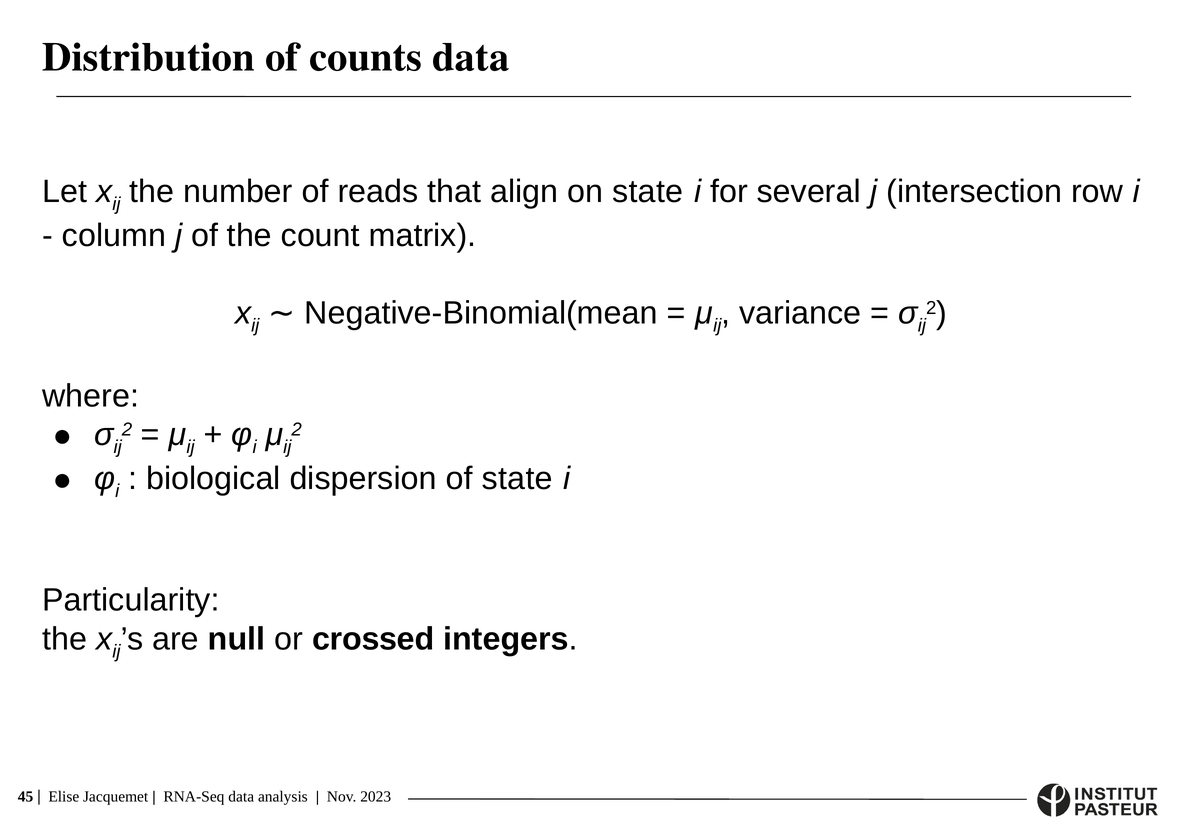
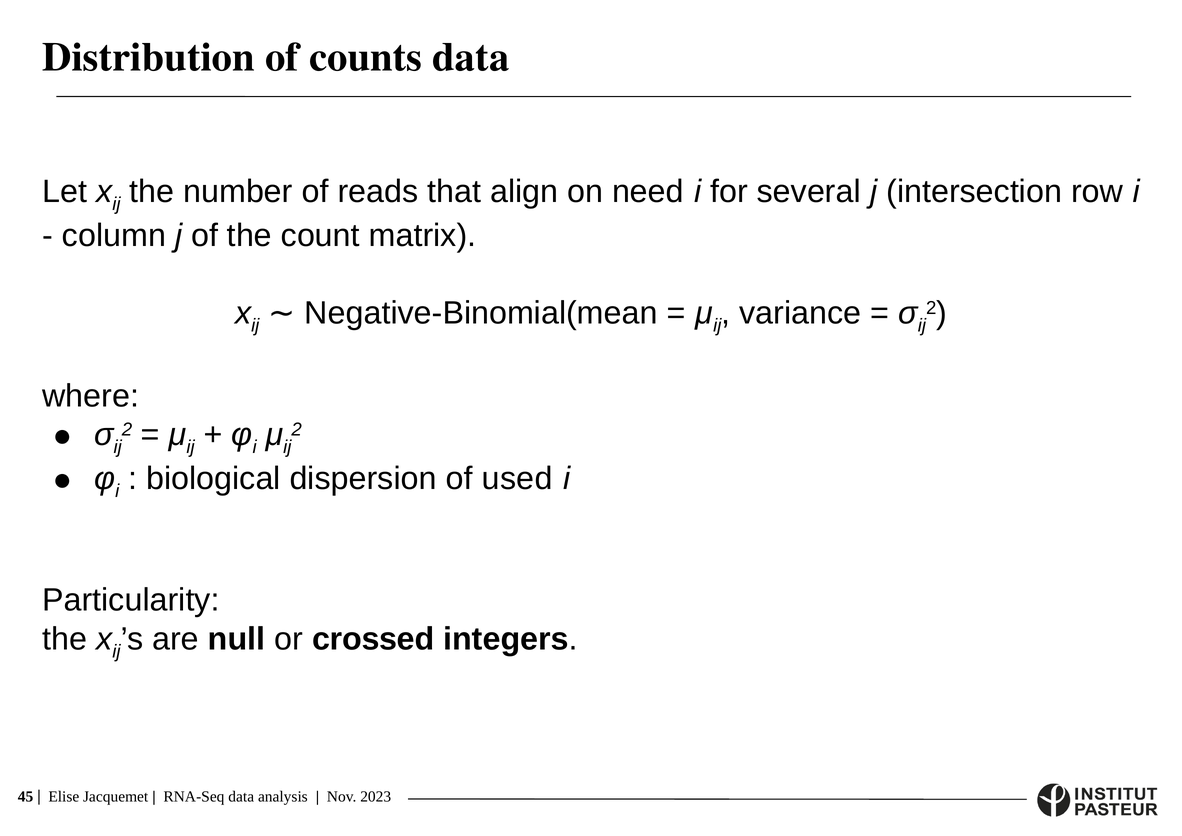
on state: state -> need
of state: state -> used
